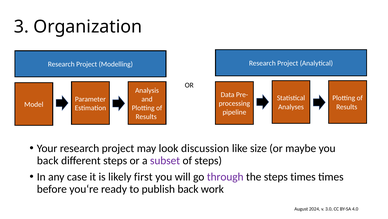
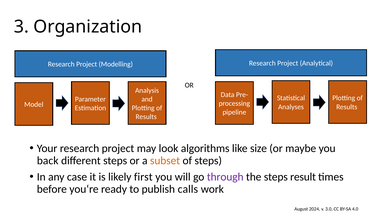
discussion: discussion -> algorithms
subset colour: purple -> orange
steps times: times -> result
publish back: back -> calls
